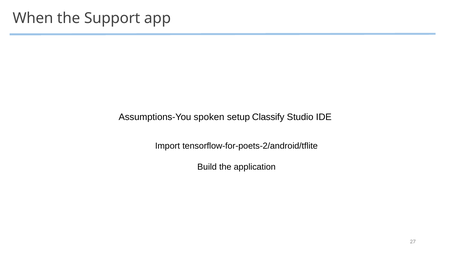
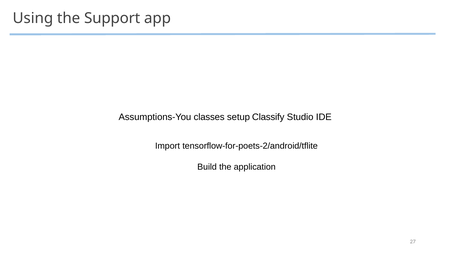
When: When -> Using
spoken: spoken -> classes
